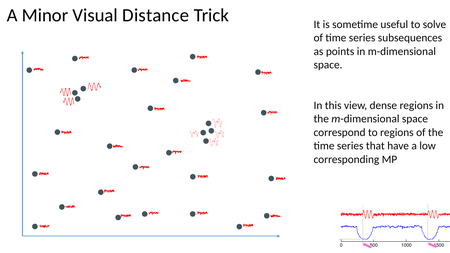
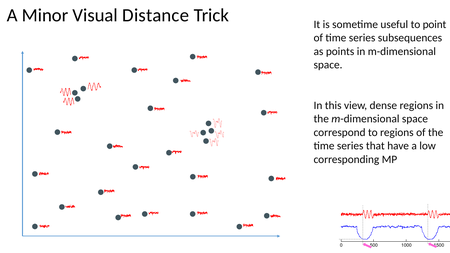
solve: solve -> point
